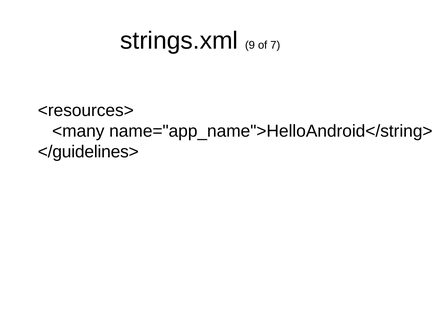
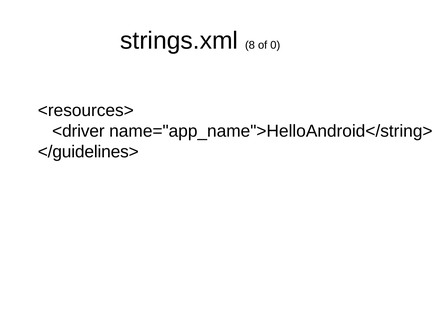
9: 9 -> 8
7: 7 -> 0
<many: <many -> <driver
